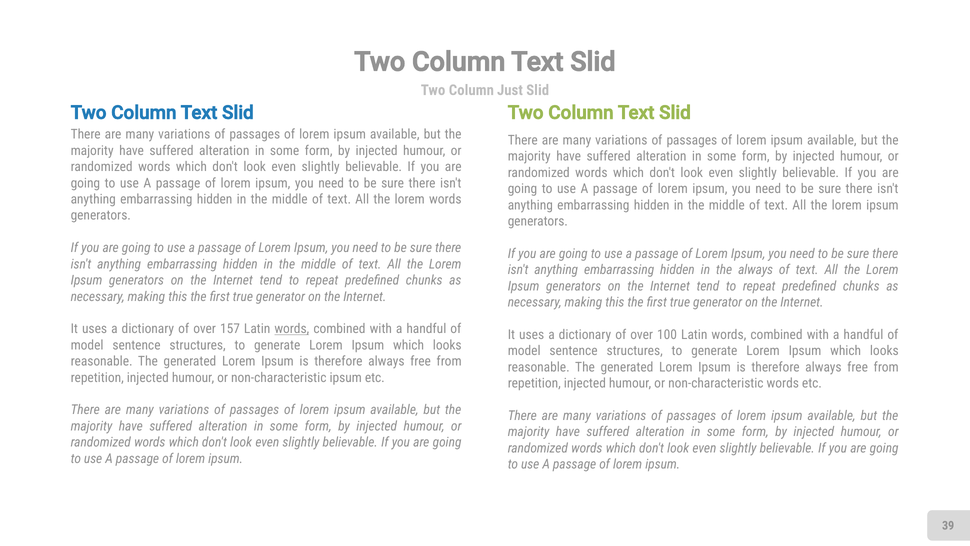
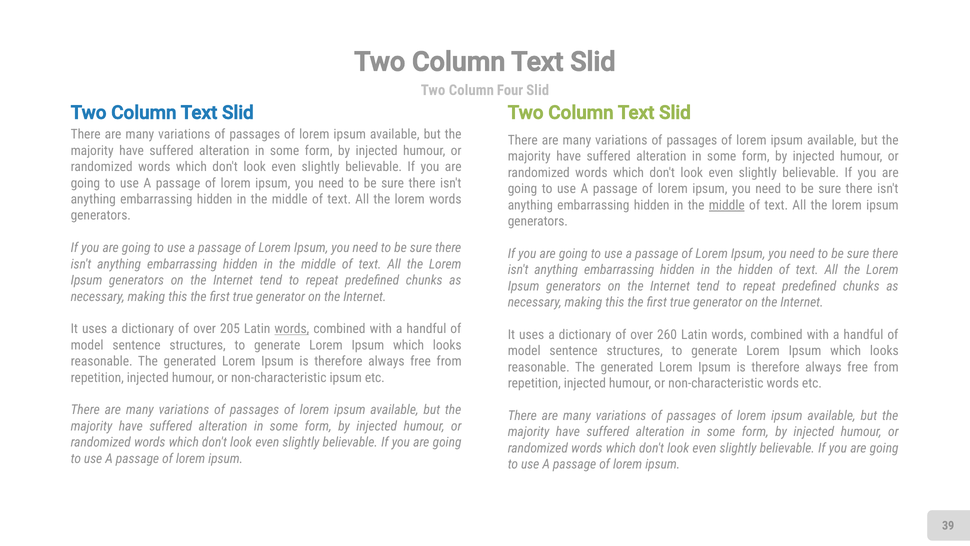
Just: Just -> Four
middle at (727, 205) underline: none -> present
the always: always -> hidden
157: 157 -> 205
100: 100 -> 260
